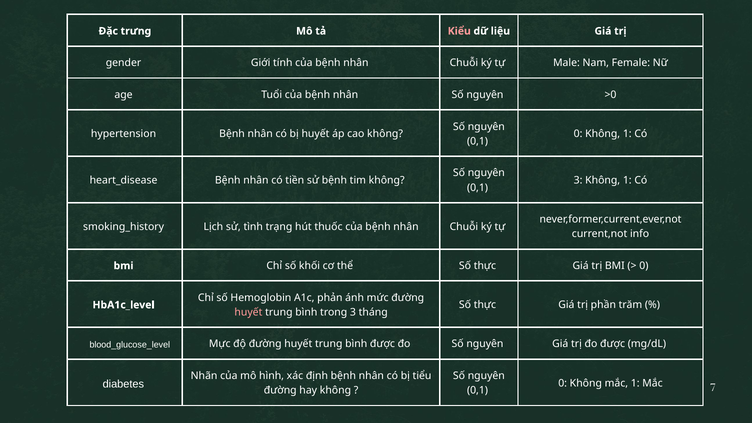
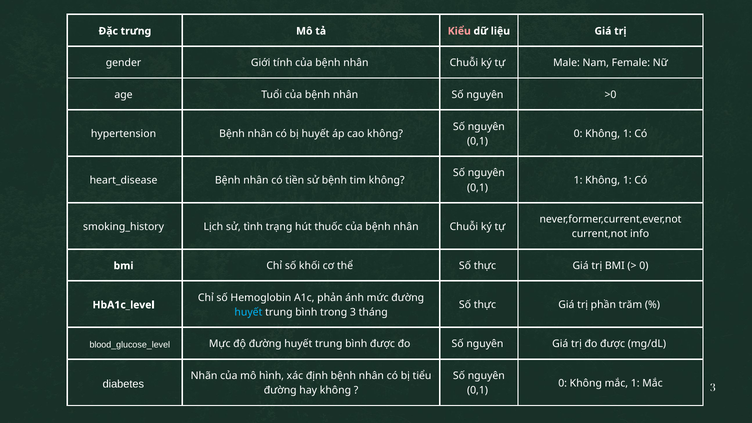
3 at (578, 180): 3 -> 1
huyết at (248, 312) colour: pink -> light blue
Mắc 7: 7 -> 3
